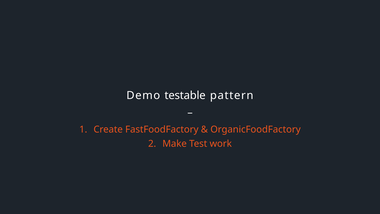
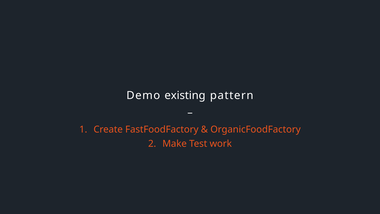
testable: testable -> existing
